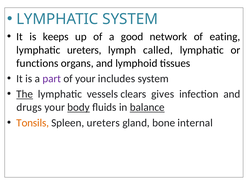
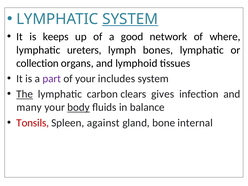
SYSTEM at (130, 19) underline: none -> present
eating: eating -> where
called: called -> bones
functions: functions -> collection
vessels: vessels -> carbon
drugs: drugs -> many
balance underline: present -> none
Tonsils colour: orange -> red
Spleen ureters: ureters -> against
